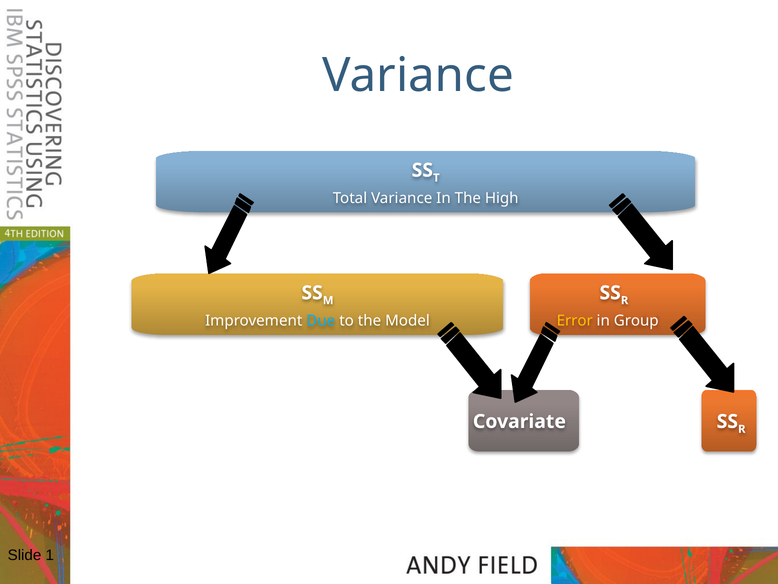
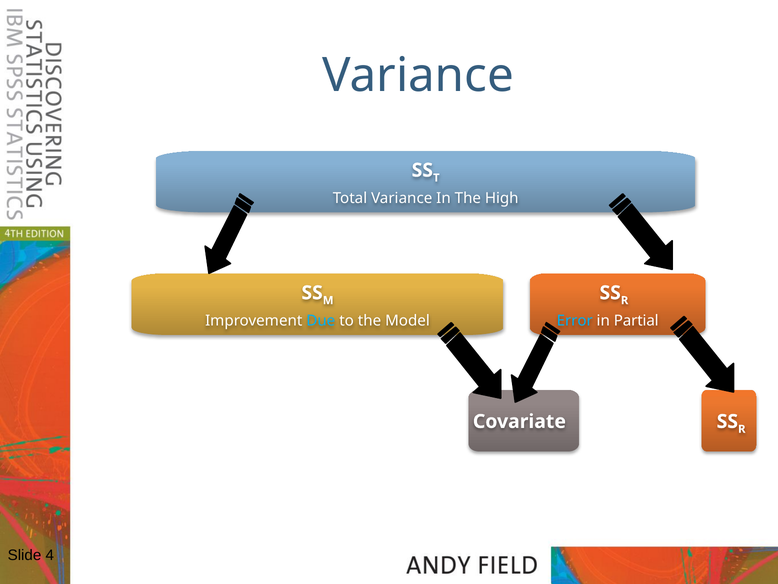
Error colour: yellow -> light blue
Group: Group -> Partial
1: 1 -> 4
